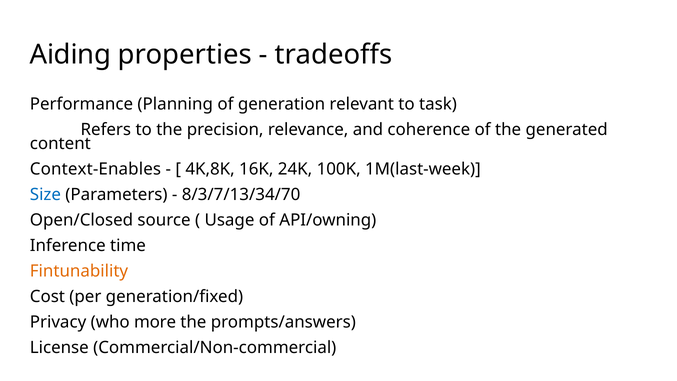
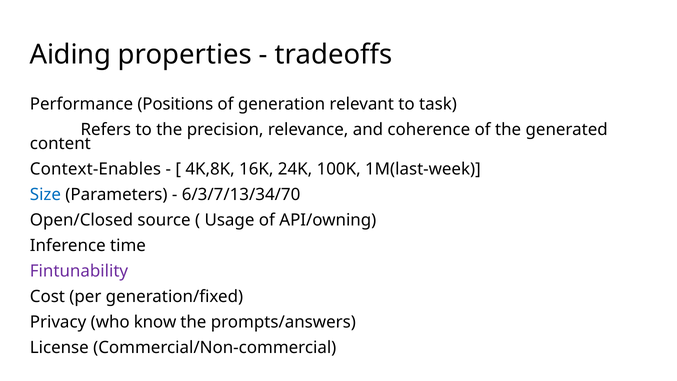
Planning: Planning -> Positions
8/3/7/13/34/70: 8/3/7/13/34/70 -> 6/3/7/13/34/70
Fintunability colour: orange -> purple
more: more -> know
